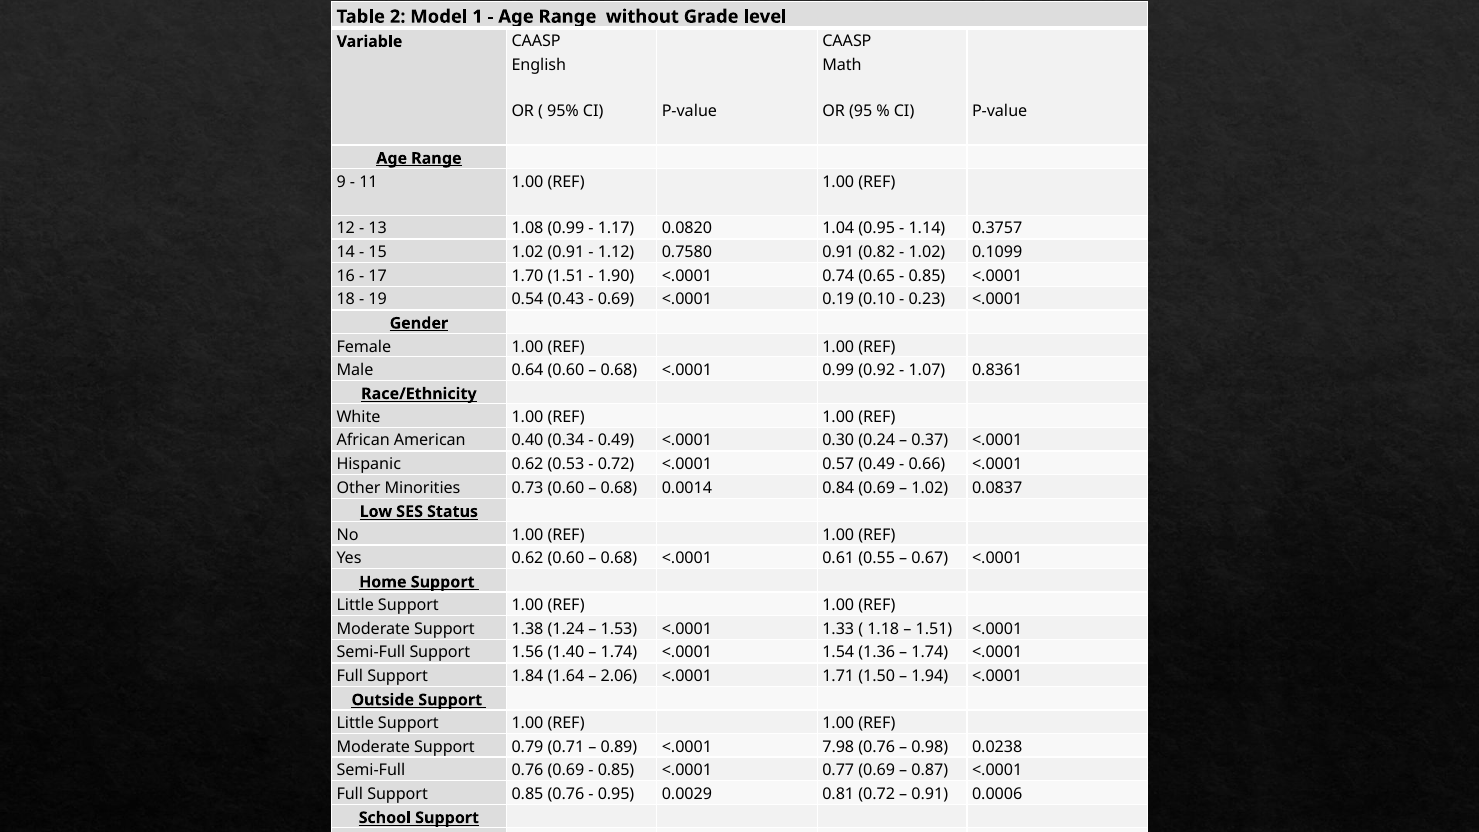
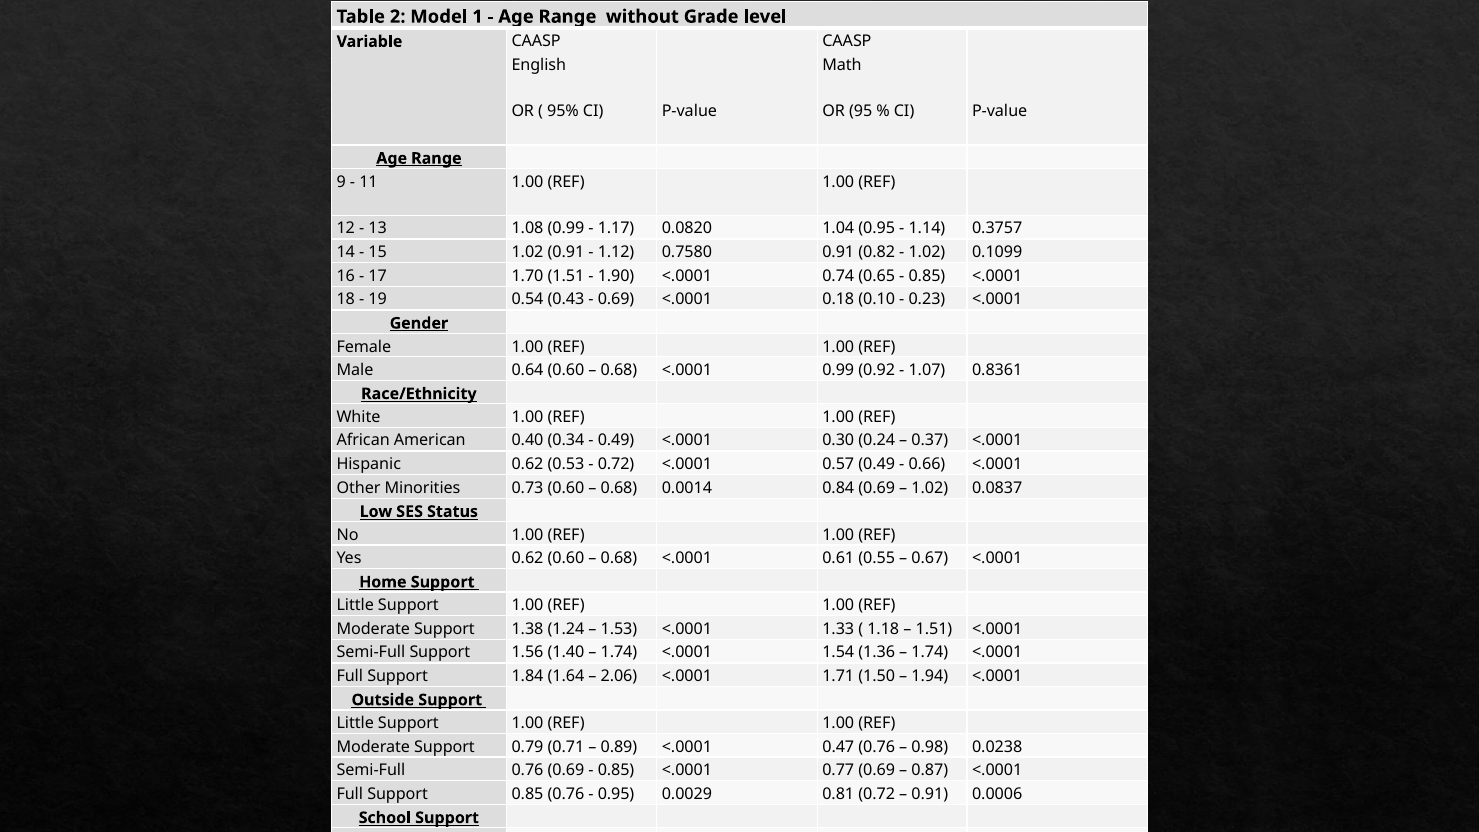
0.19: 0.19 -> 0.18
7.98: 7.98 -> 0.47
